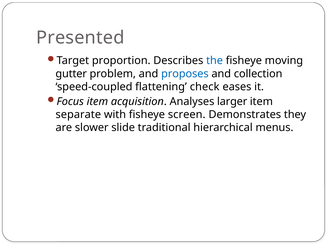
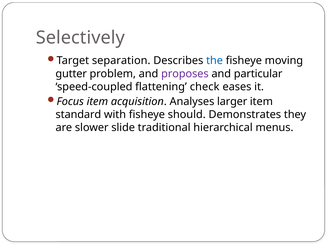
Presented: Presented -> Selectively
proportion: proportion -> separation
proposes colour: blue -> purple
collection: collection -> particular
separate: separate -> standard
screen: screen -> should
